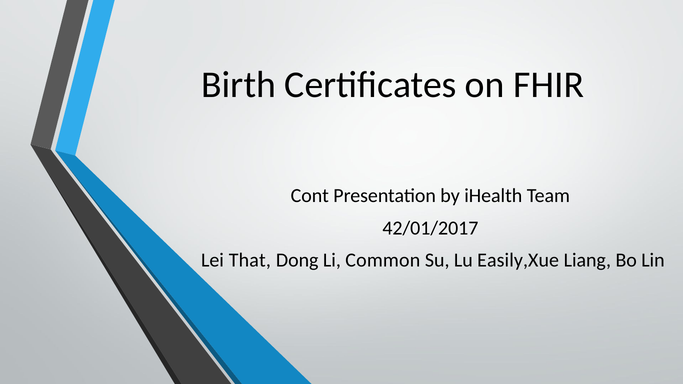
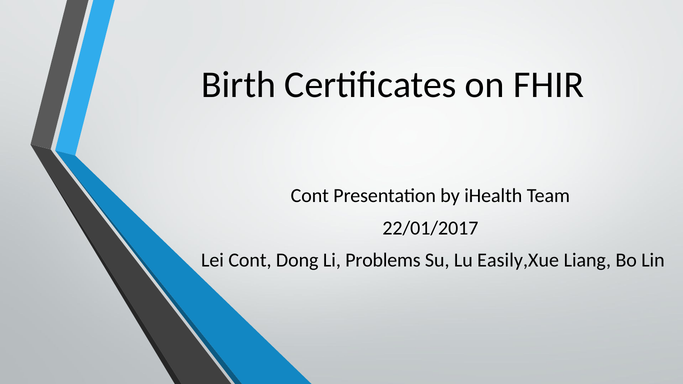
42/01/2017: 42/01/2017 -> 22/01/2017
Lei That: That -> Cont
Common: Common -> Problems
